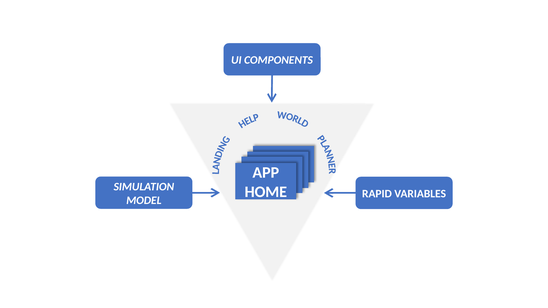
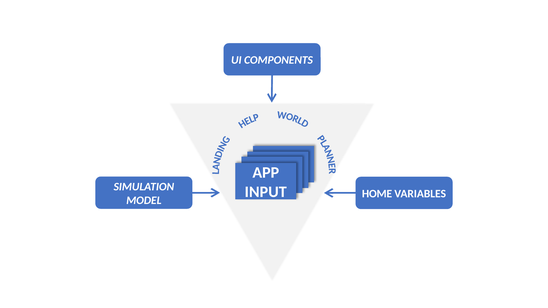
HOME at (266, 192): HOME -> INPUT
RAPID at (377, 194): RAPID -> HOME
